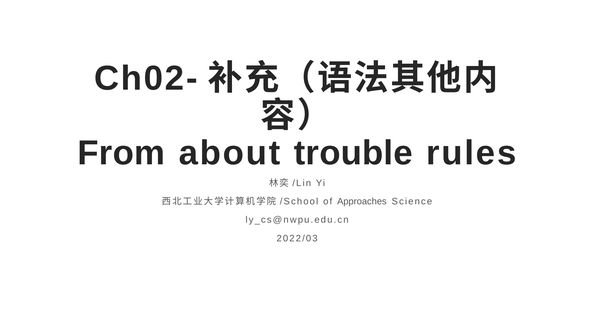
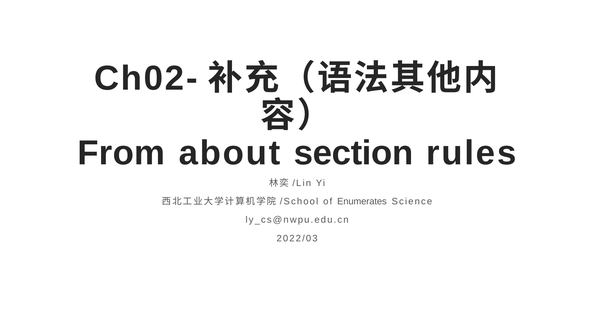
trouble: trouble -> section
Approaches: Approaches -> Enumerates
